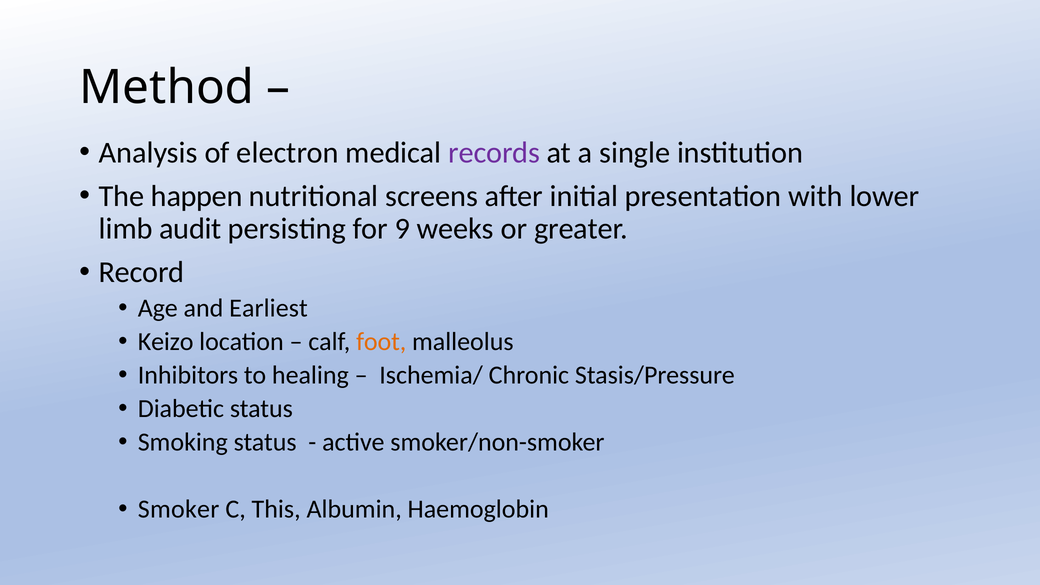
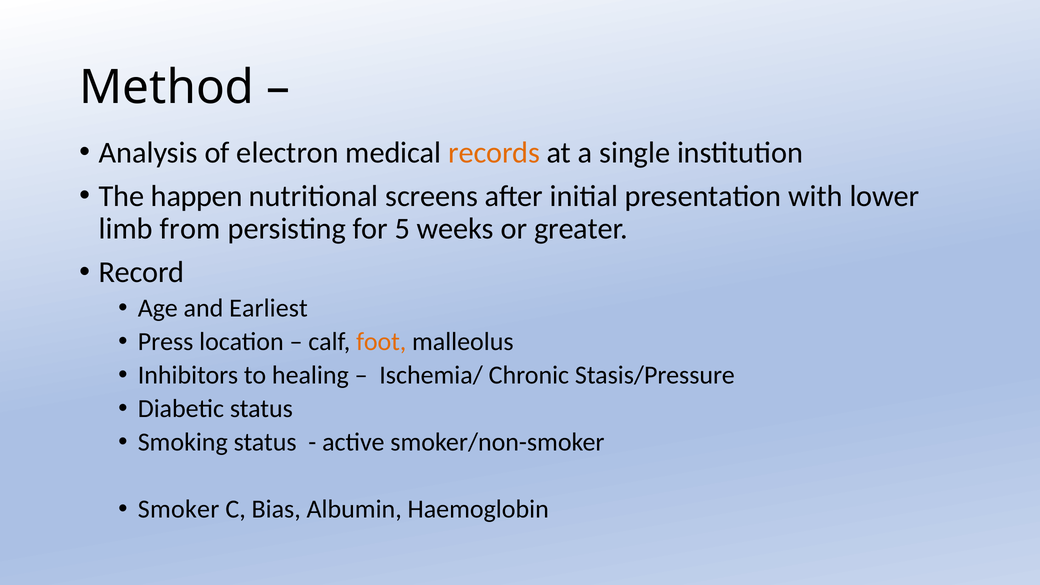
records colour: purple -> orange
audit: audit -> from
9: 9 -> 5
Keizo: Keizo -> Press
This: This -> Bias
